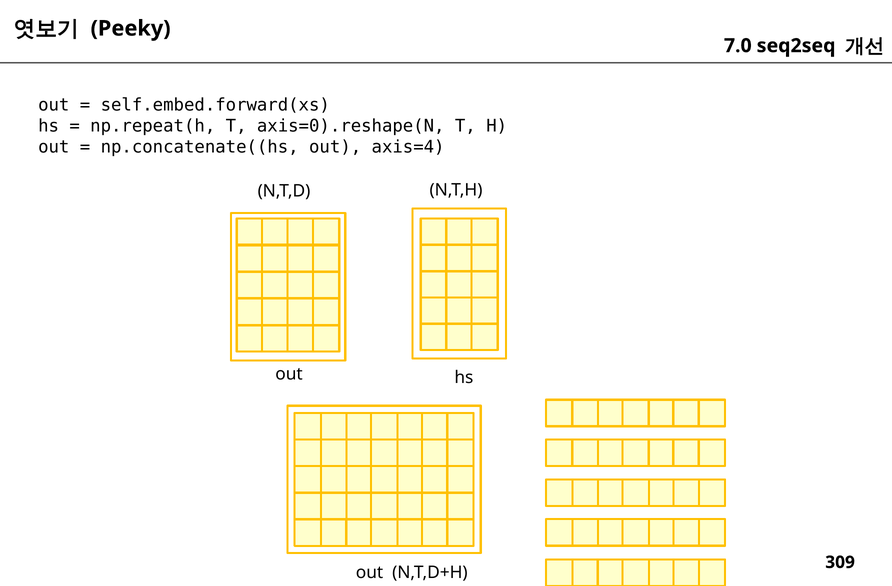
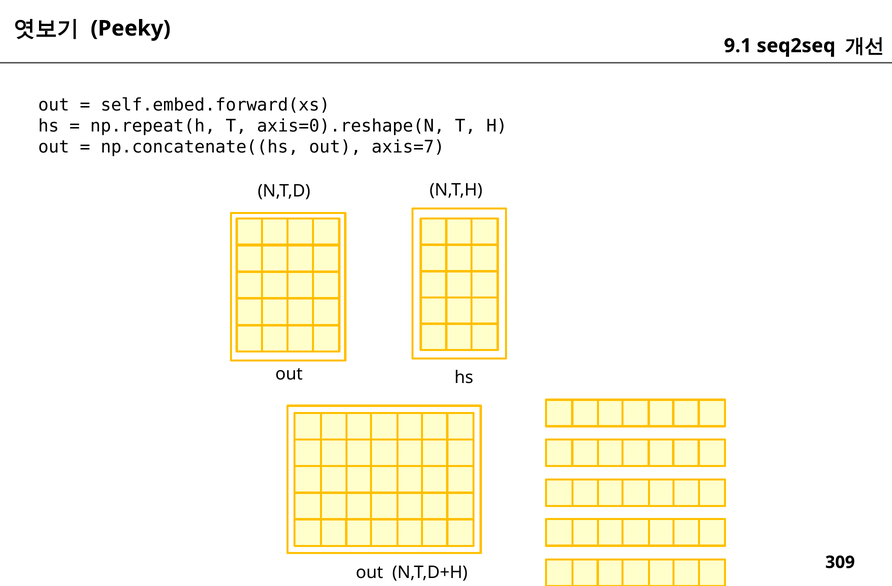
7.0: 7.0 -> 9.1
axis=4: axis=4 -> axis=7
